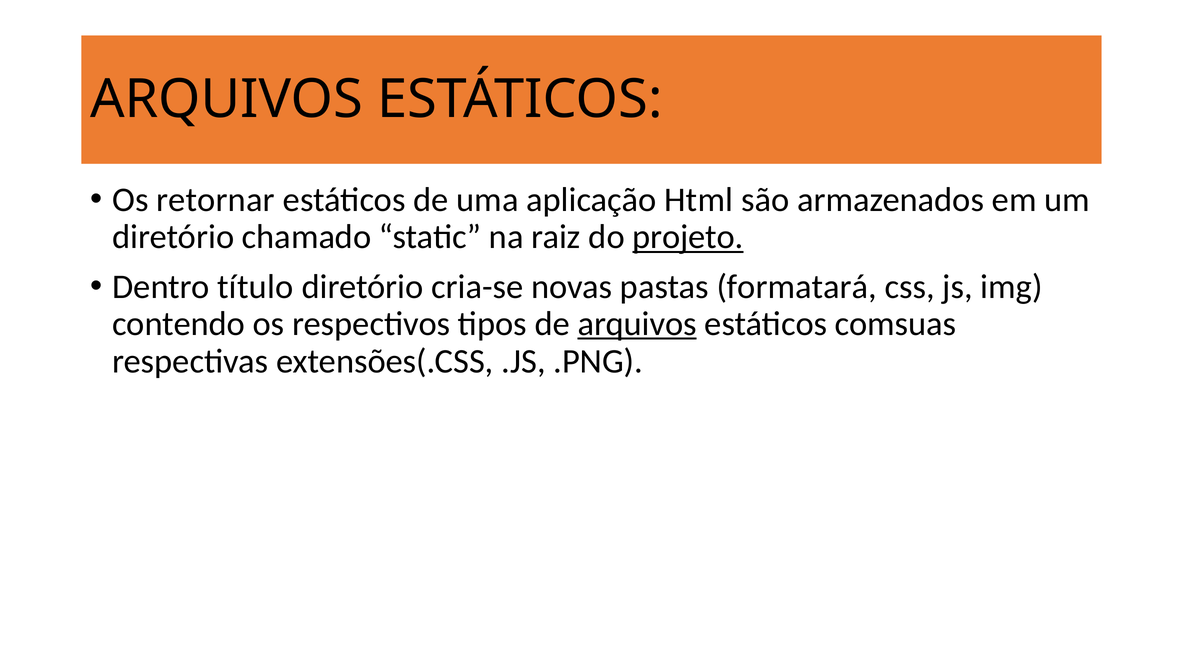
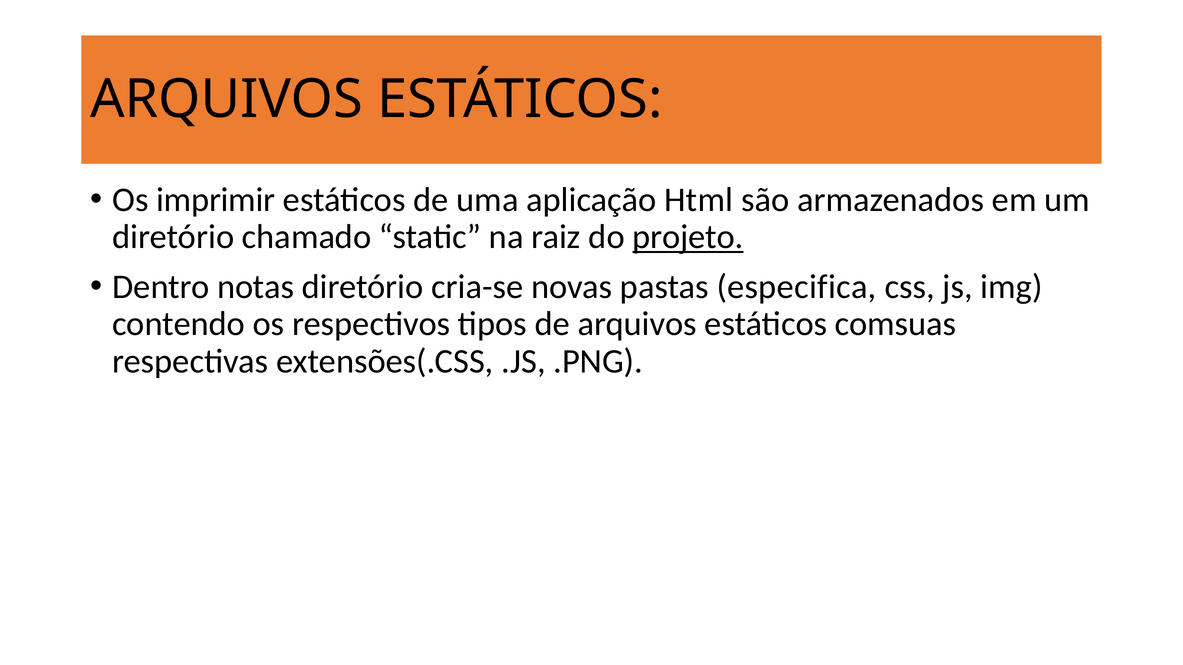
retornar: retornar -> imprimir
título: título -> notas
formatará: formatará -> especifica
arquivos at (637, 324) underline: present -> none
